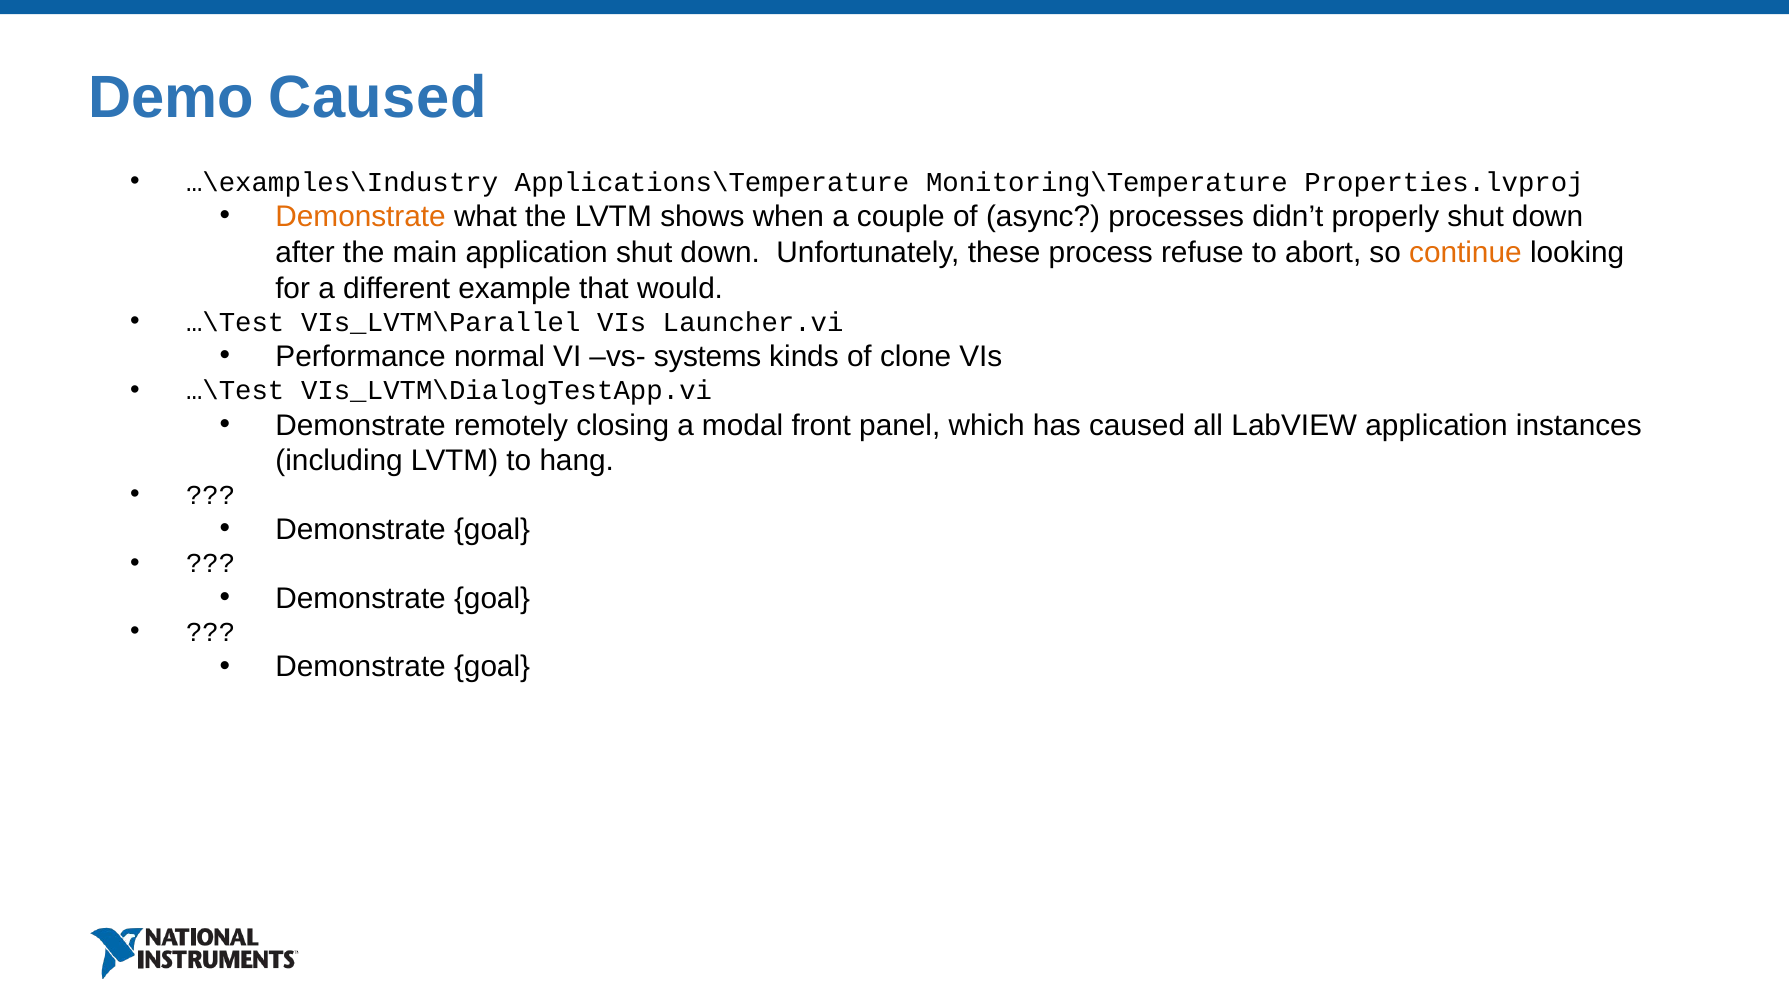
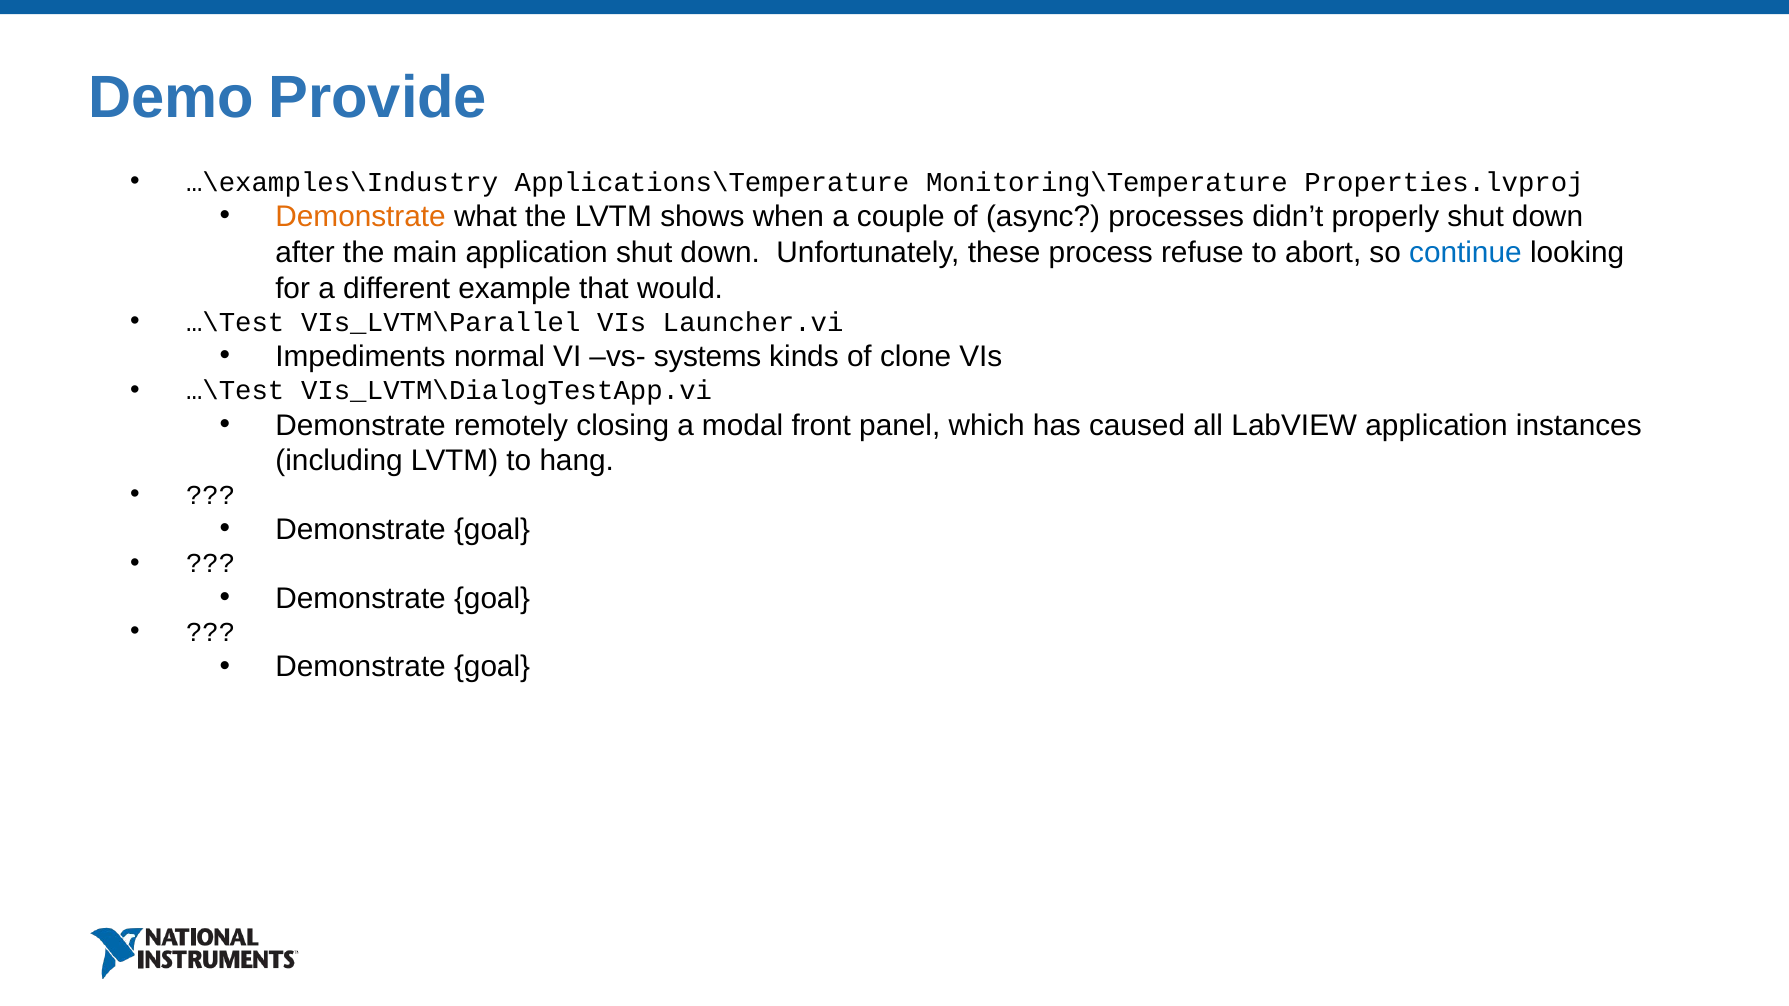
Demo Caused: Caused -> Provide
continue colour: orange -> blue
Performance: Performance -> Impediments
